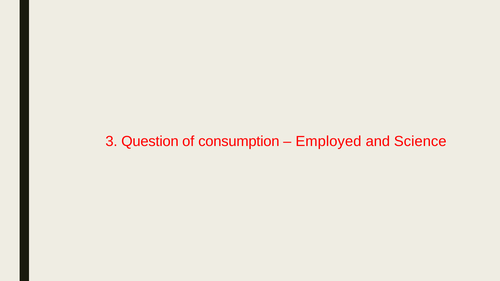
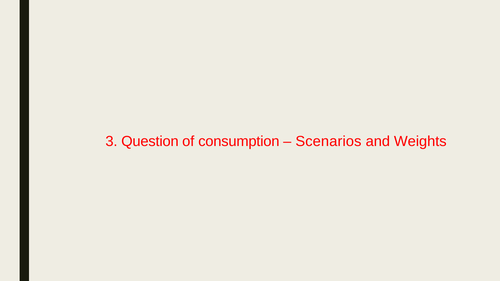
Employed: Employed -> Scenarios
Science: Science -> Weights
